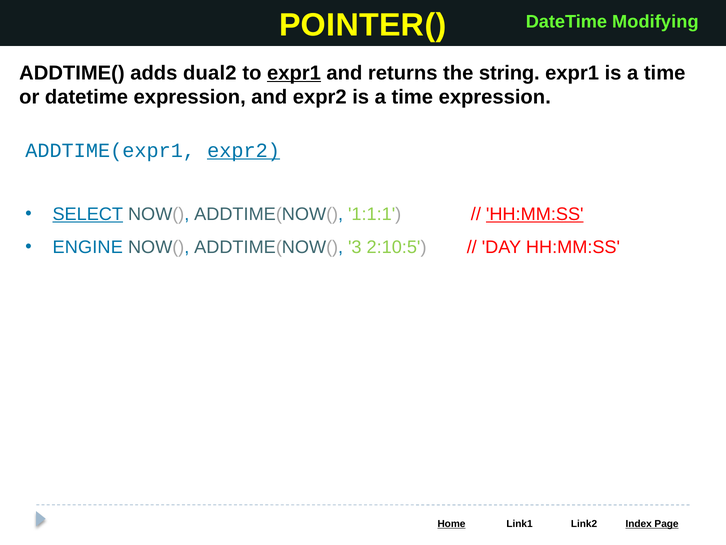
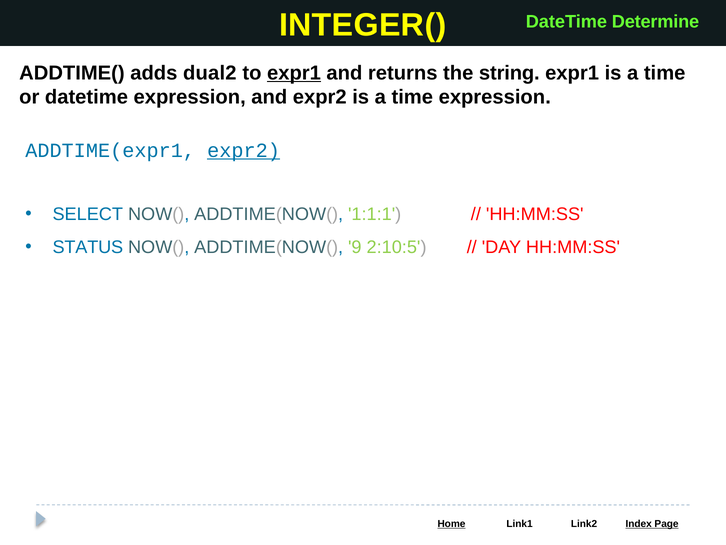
POINTER(: POINTER( -> INTEGER(
Modifying: Modifying -> Determine
SELECT underline: present -> none
HH:MM:SS at (535, 214) underline: present -> none
ENGINE: ENGINE -> STATUS
3: 3 -> 9
